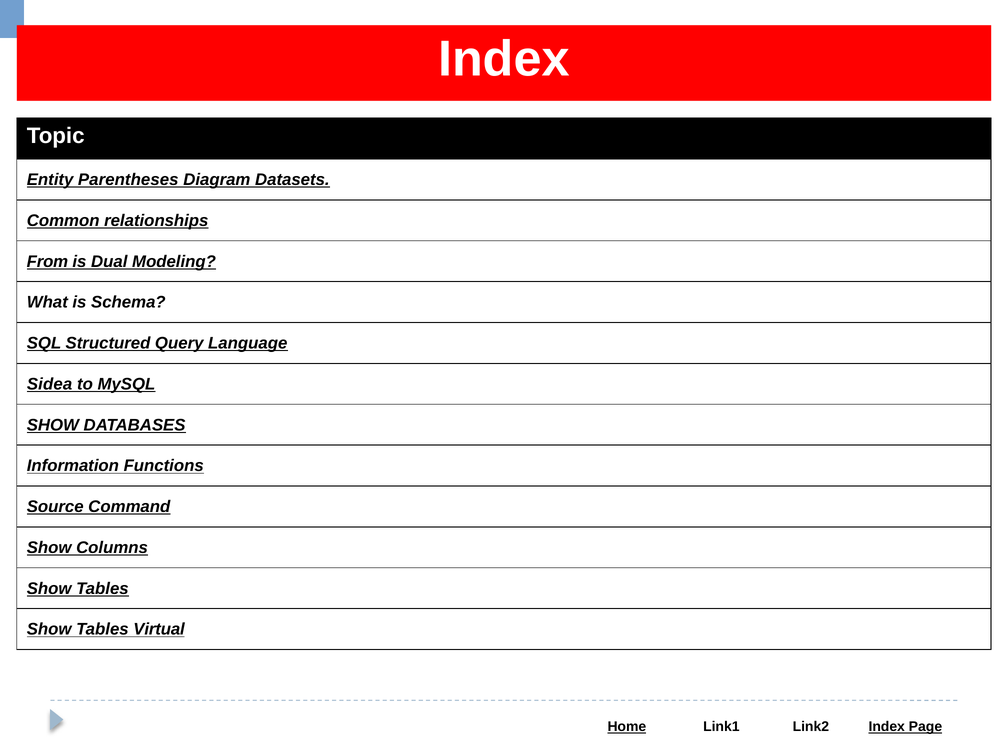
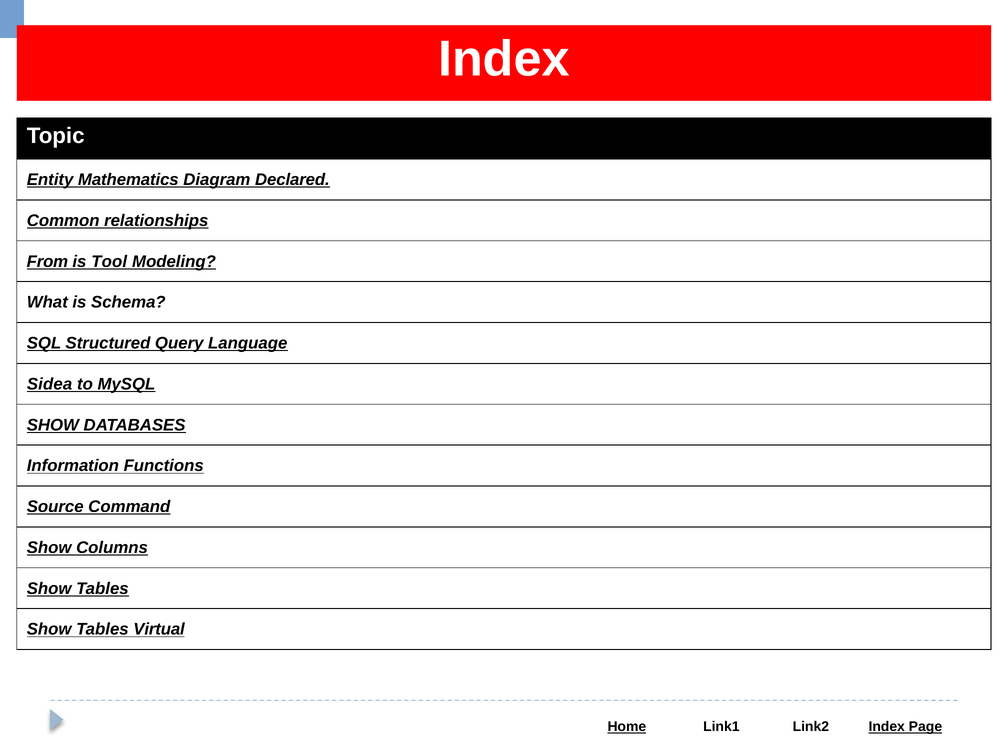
Parentheses: Parentheses -> Mathematics
Datasets: Datasets -> Declared
Dual: Dual -> Tool
